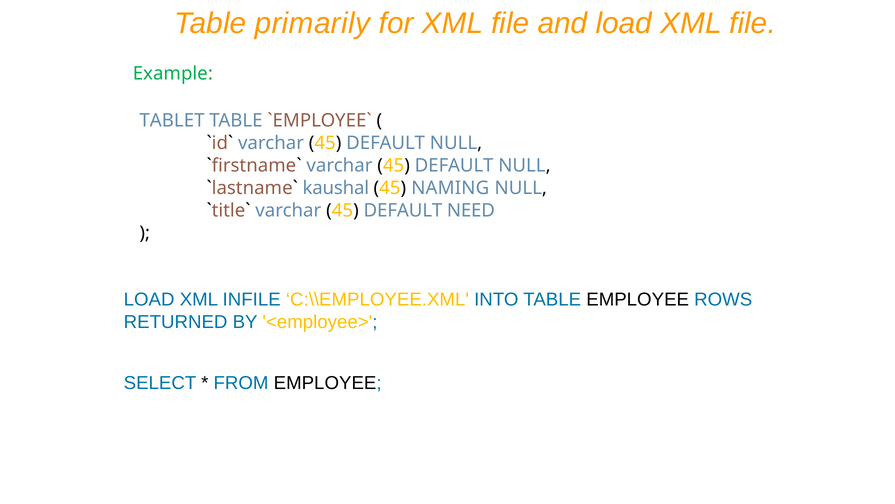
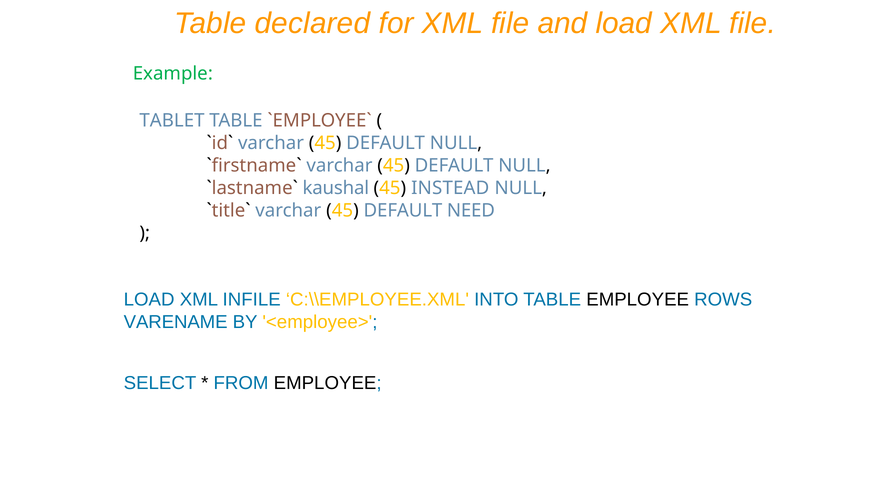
primarily: primarily -> declared
NAMING: NAMING -> INSTEAD
RETURNED: RETURNED -> VARENAME
